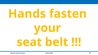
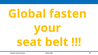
Hands: Hands -> Global
